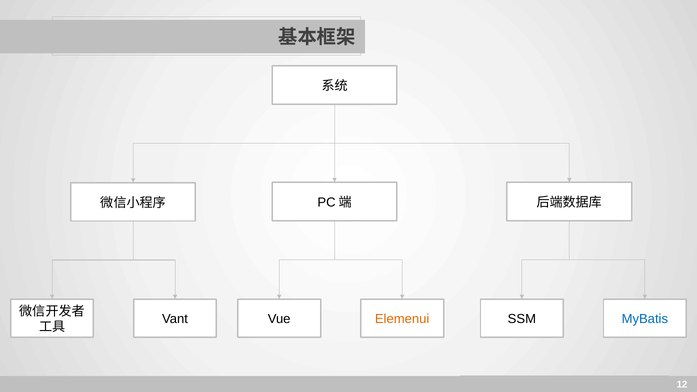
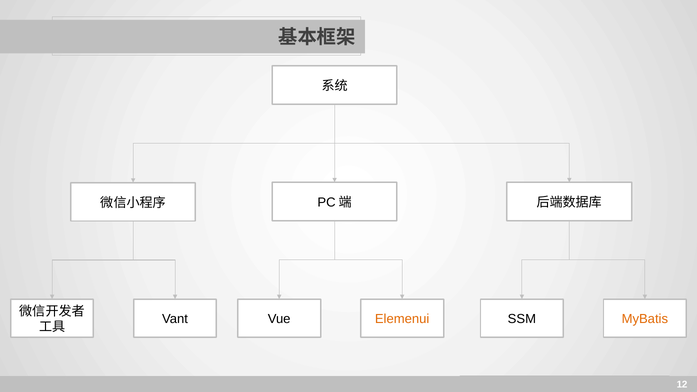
MyBatis colour: blue -> orange
